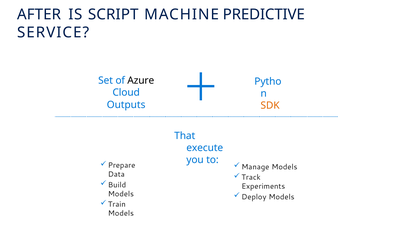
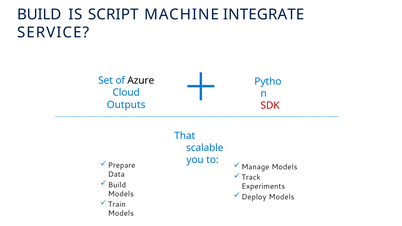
AFTER at (39, 14): AFTER -> BUILD
PREDICTIVE: PREDICTIVE -> INTEGRATE
SDK colour: orange -> red
execute: execute -> scalable
